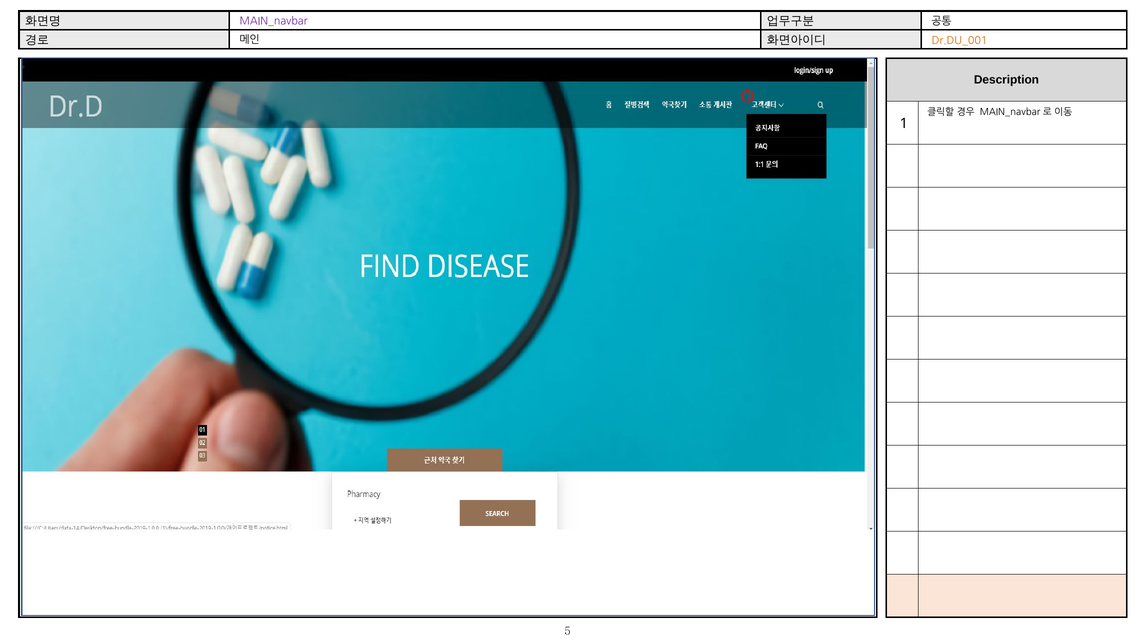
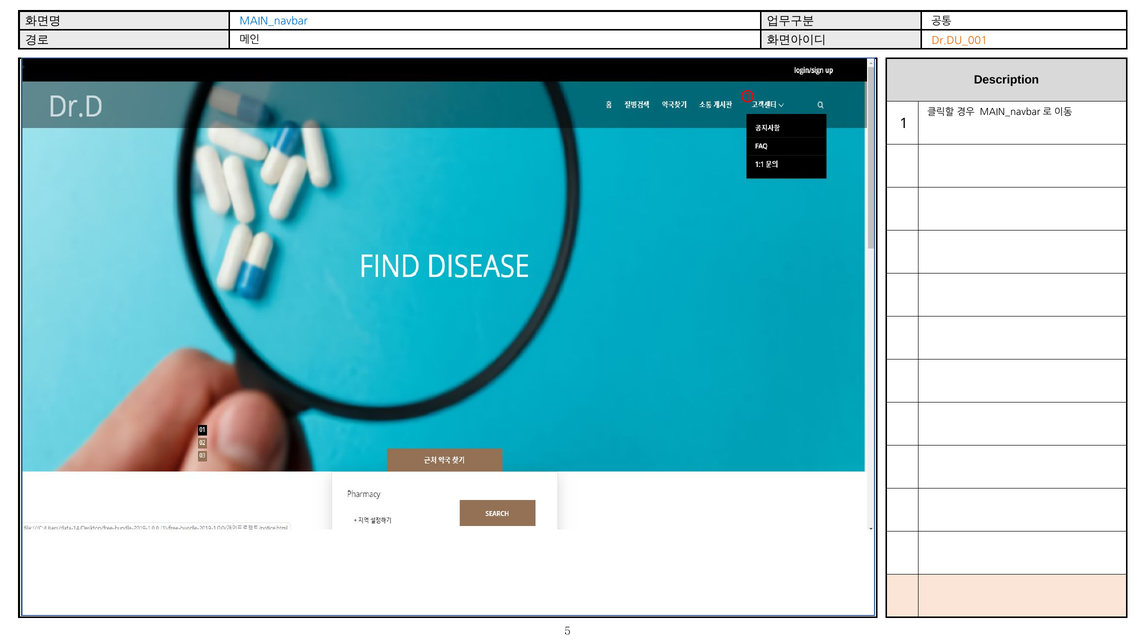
MAIN_navbar at (274, 21) colour: purple -> blue
